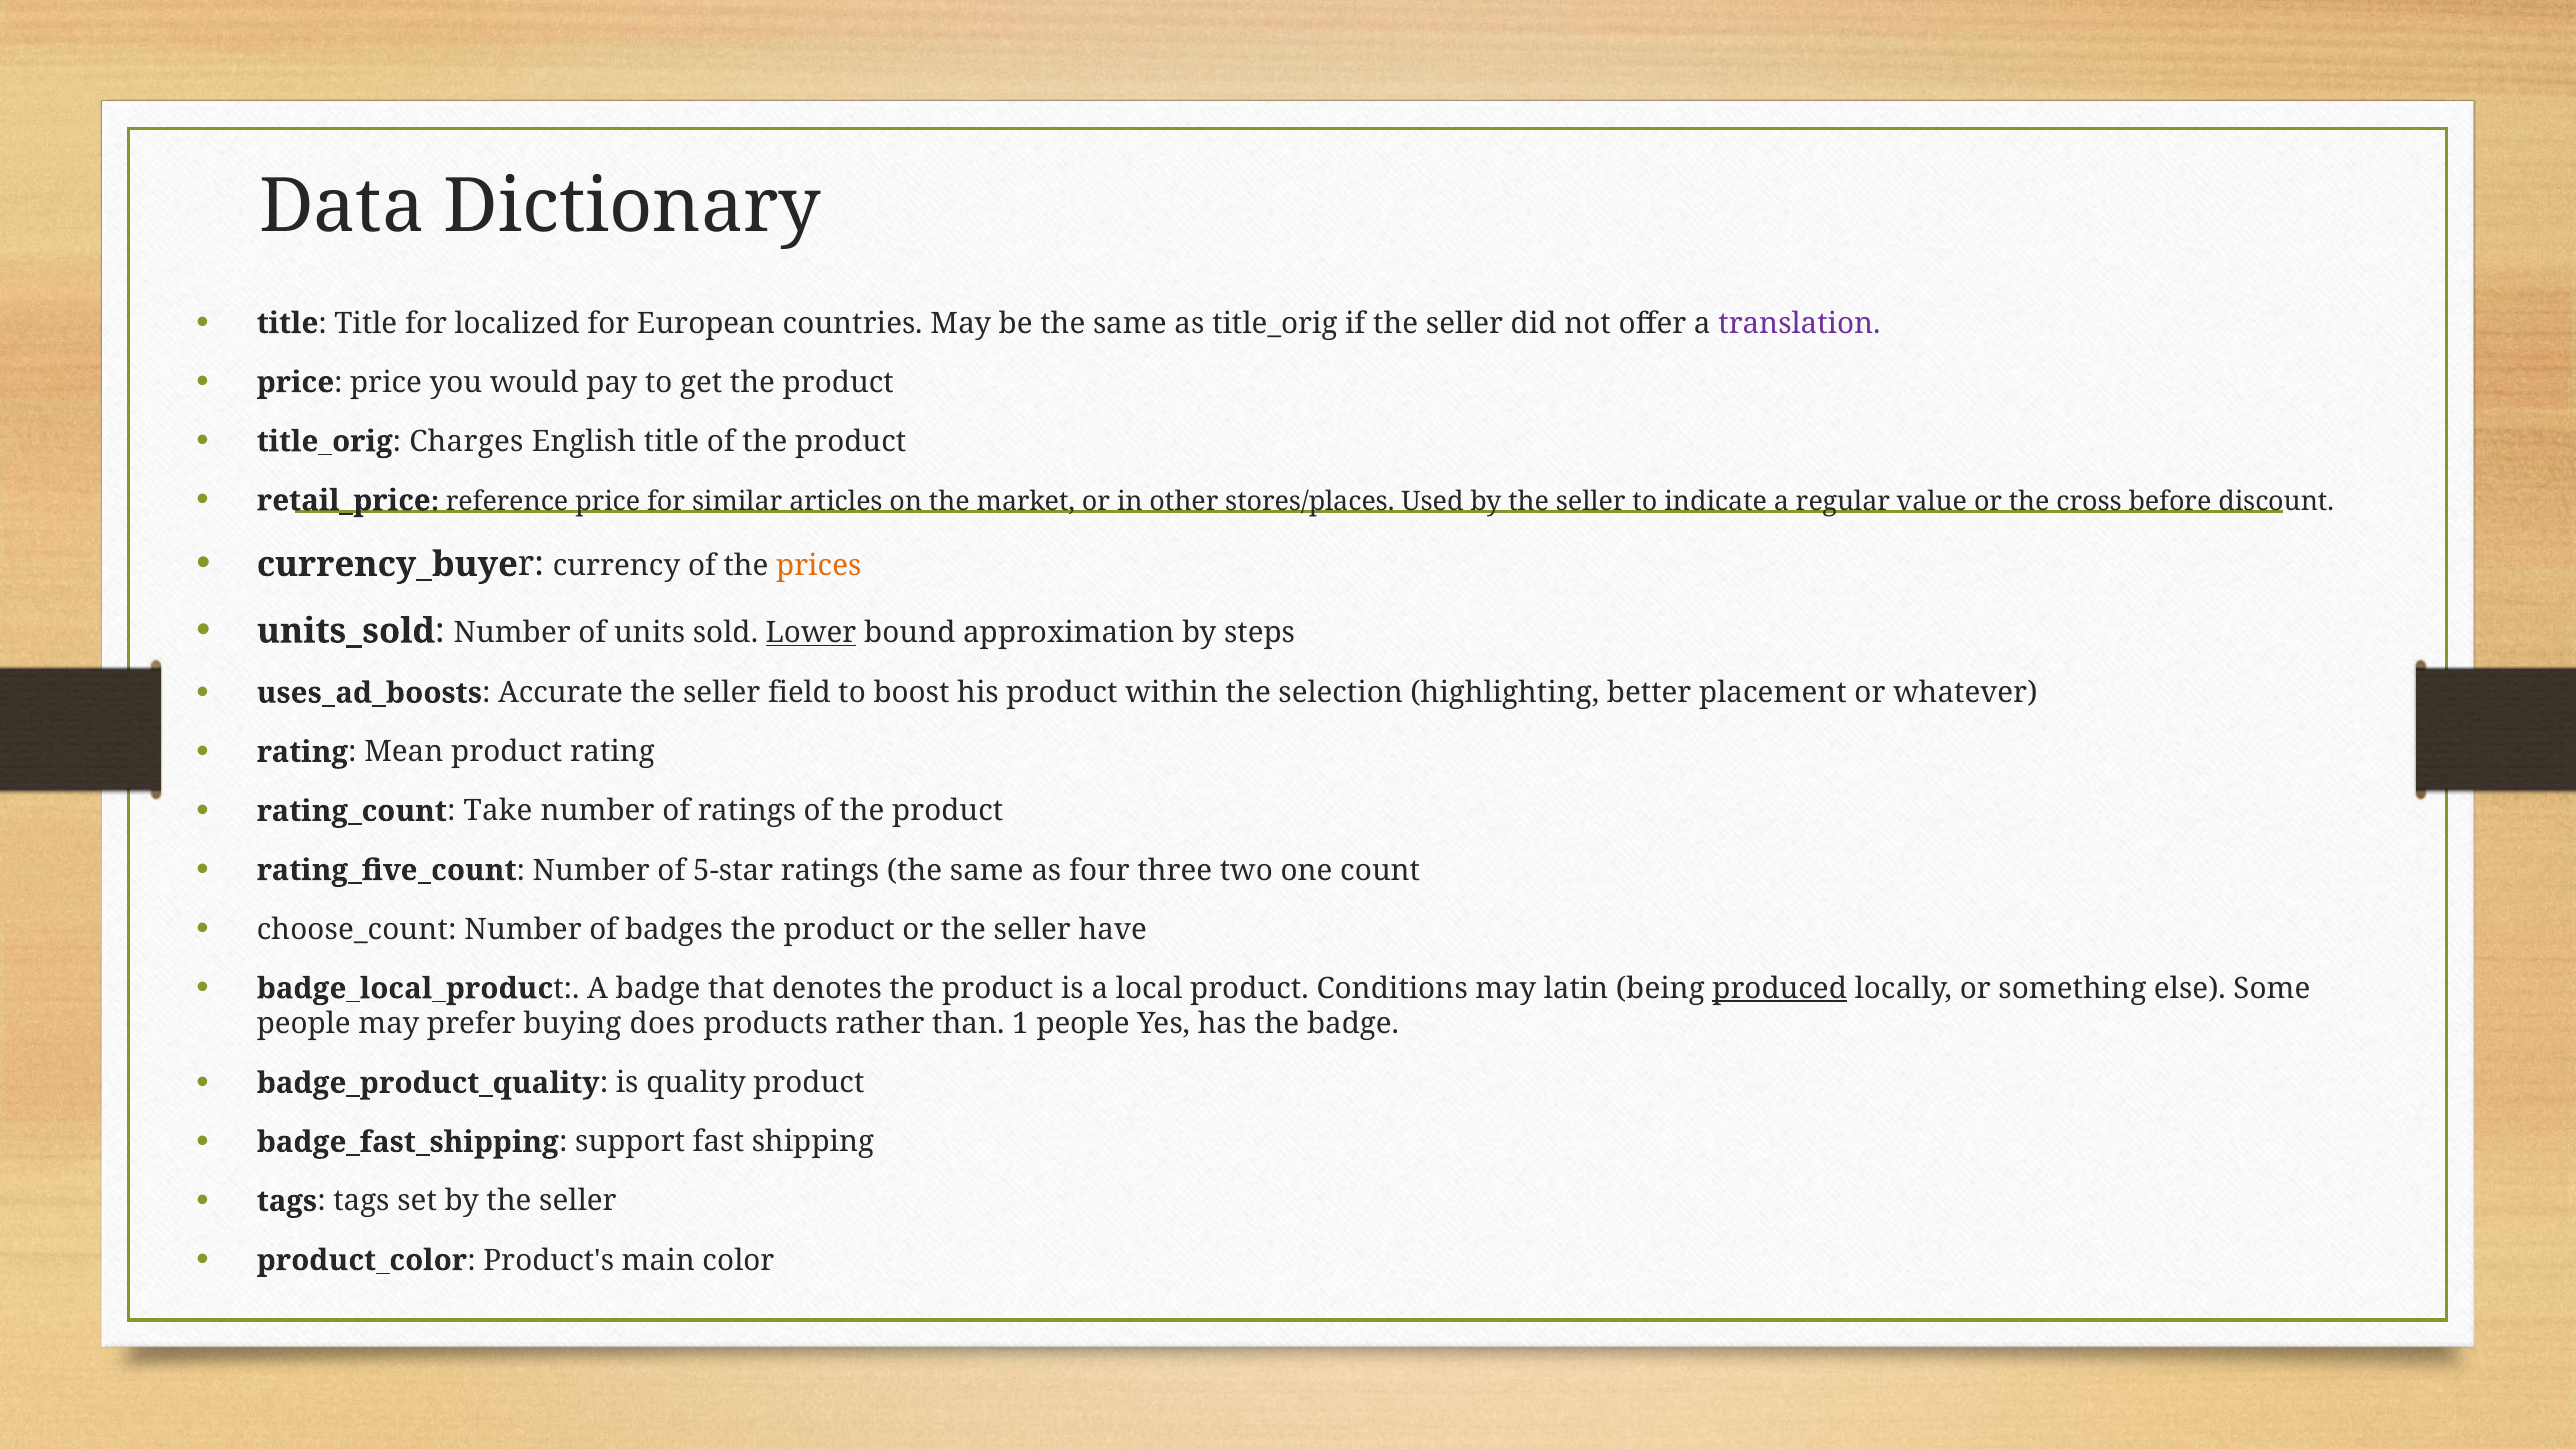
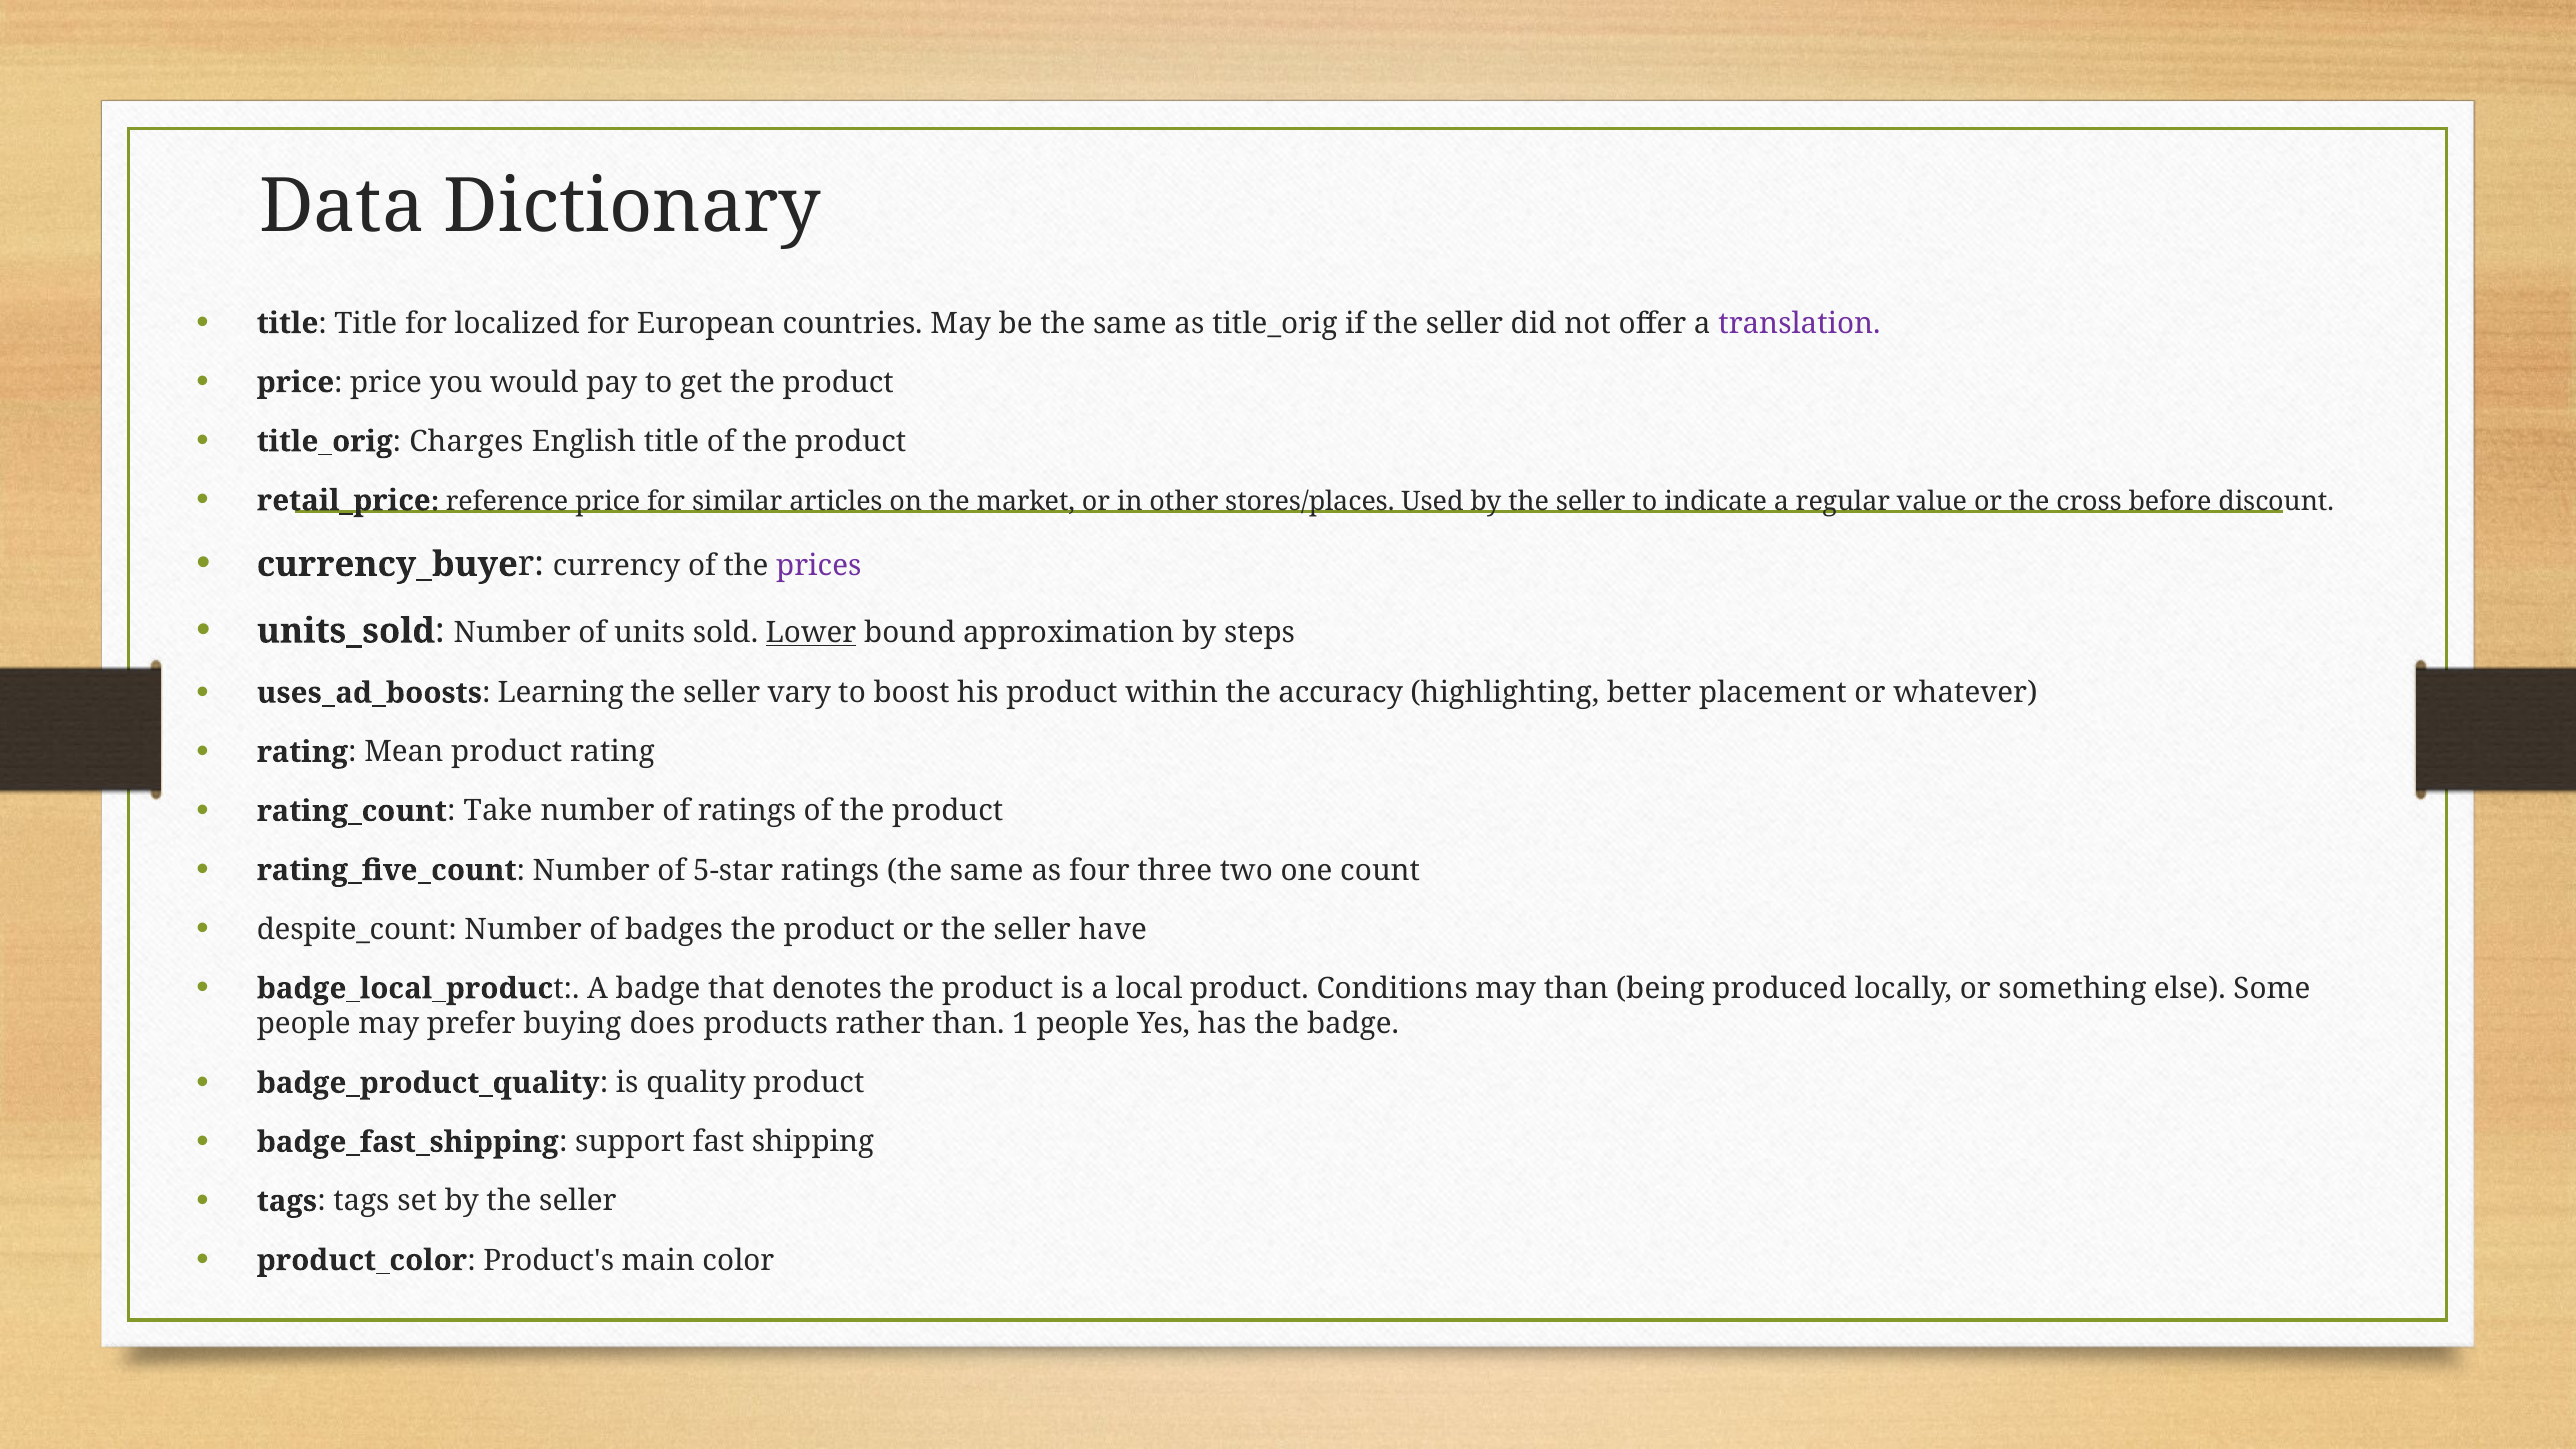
prices colour: orange -> purple
Accurate: Accurate -> Learning
field: field -> vary
selection: selection -> accuracy
choose_count: choose_count -> despite_count
may latin: latin -> than
produced underline: present -> none
